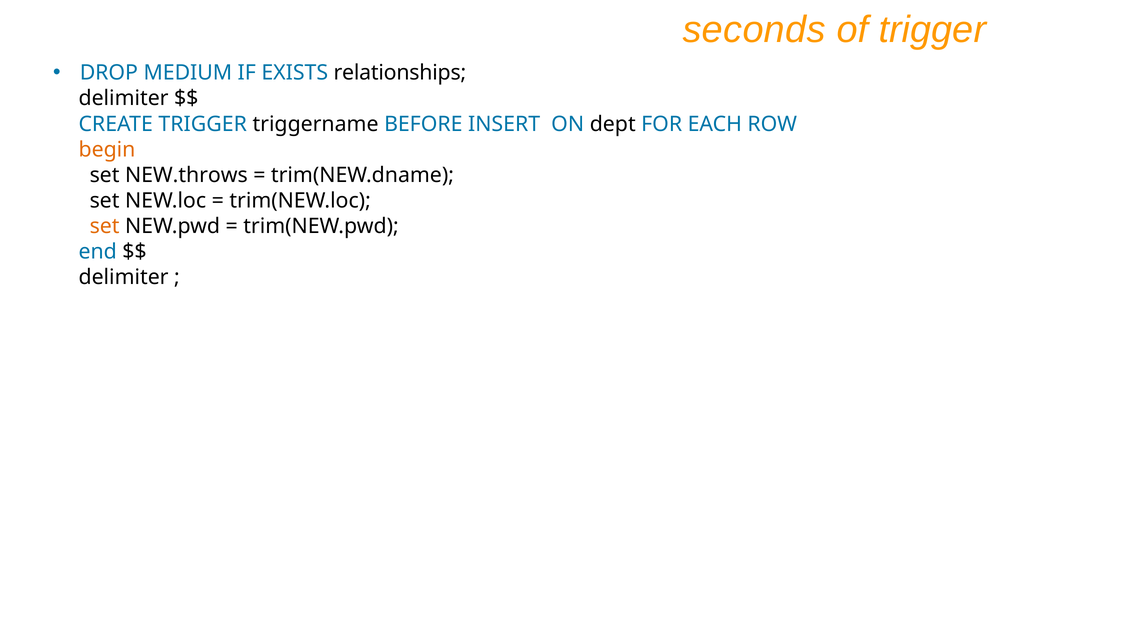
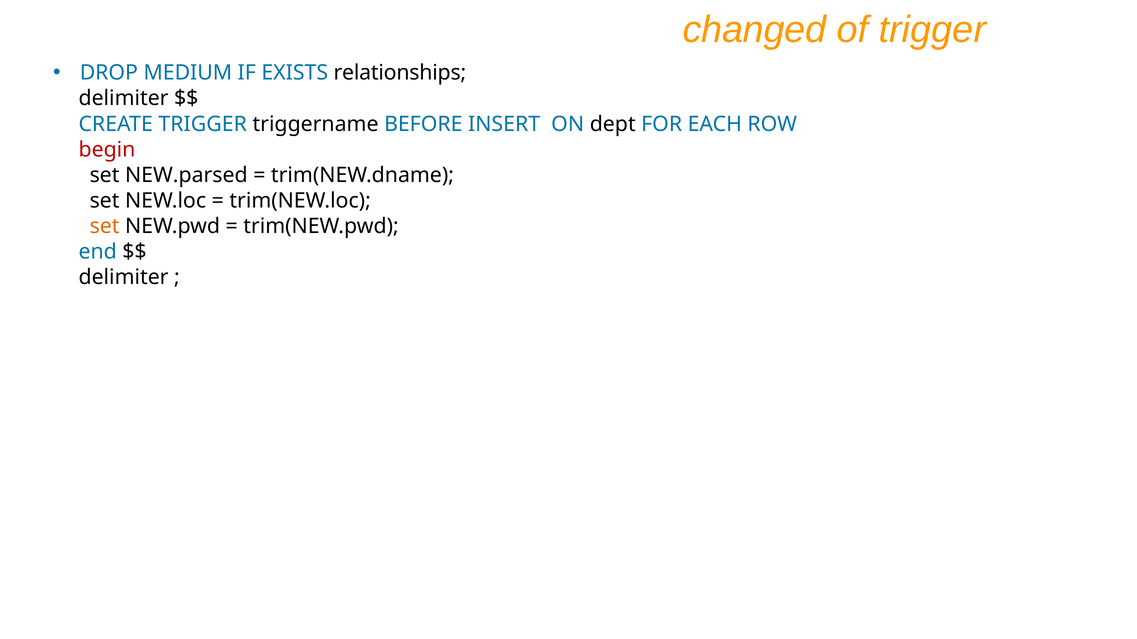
seconds: seconds -> changed
begin colour: orange -> red
NEW.throws: NEW.throws -> NEW.parsed
